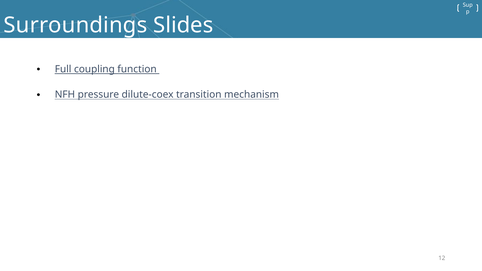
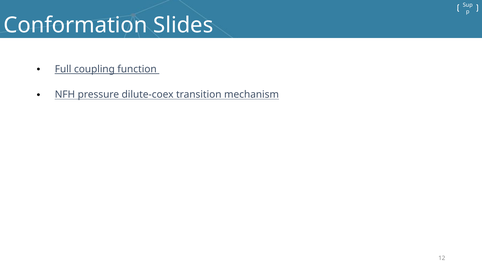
Surroundings: Surroundings -> Conformation
